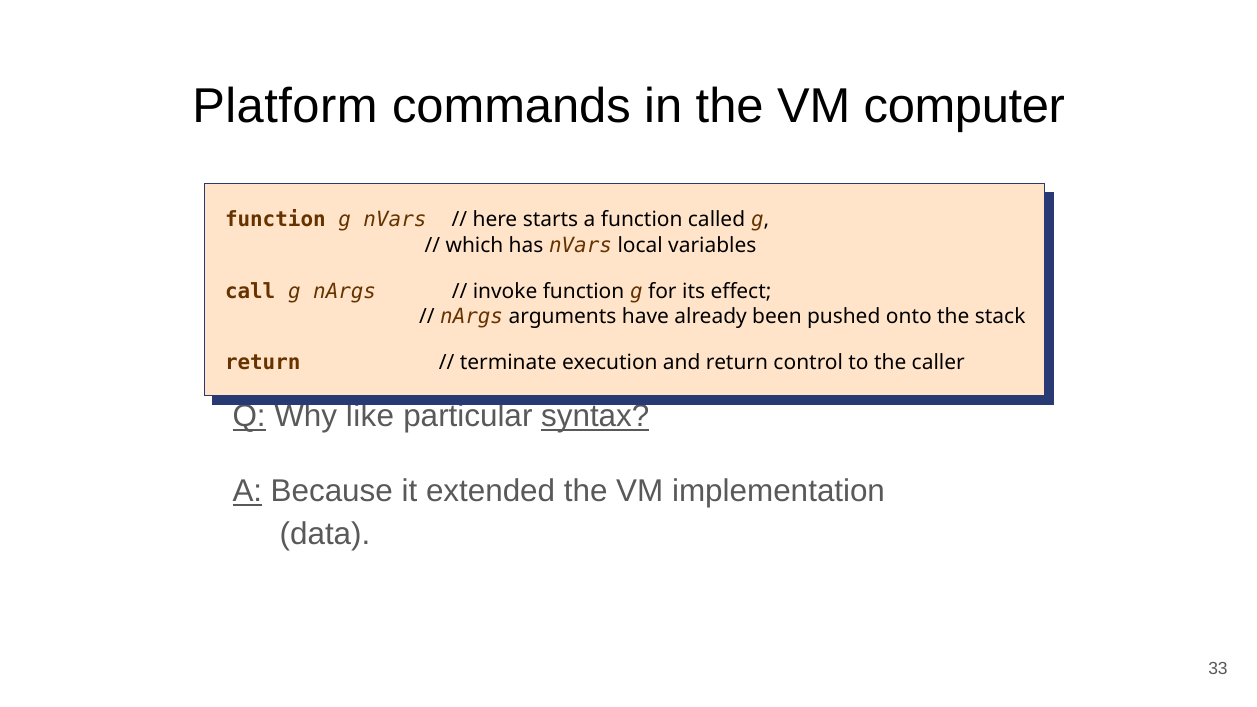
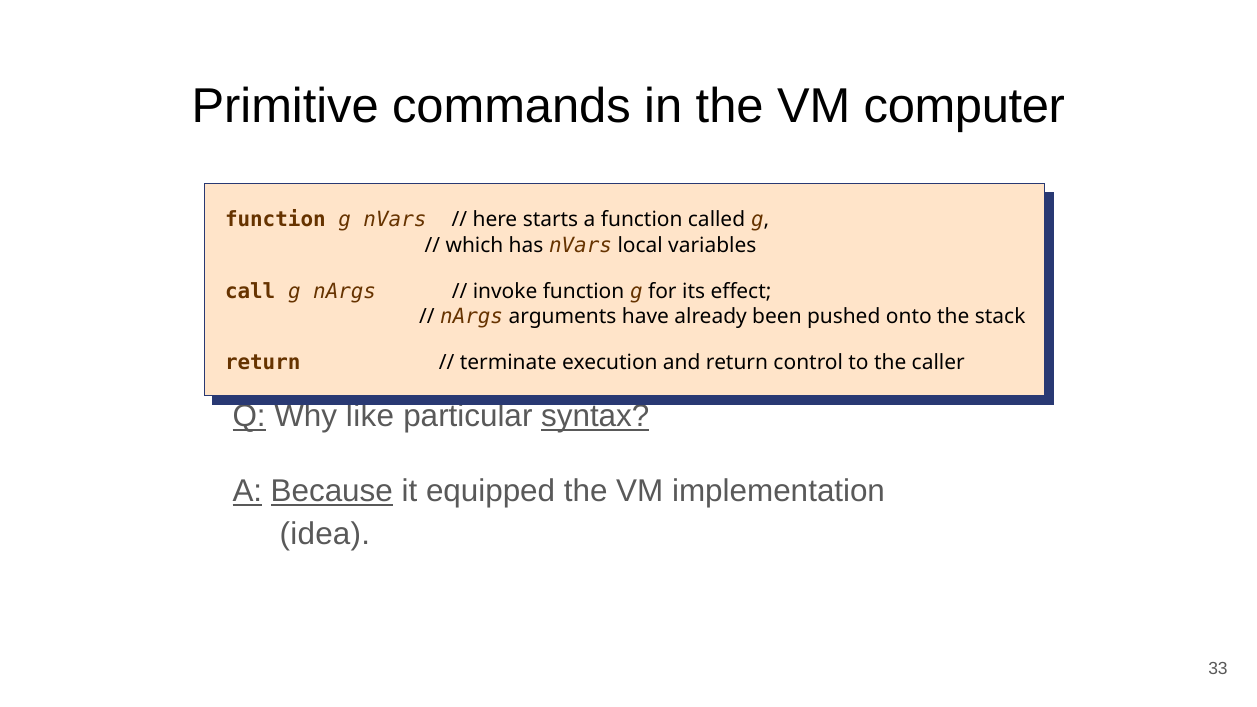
Platform: Platform -> Primitive
Because underline: none -> present
extended: extended -> equipped
data: data -> idea
